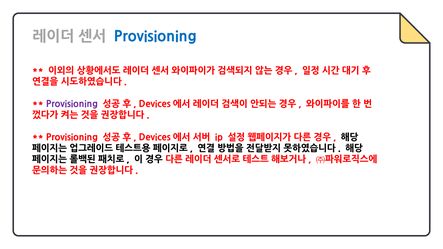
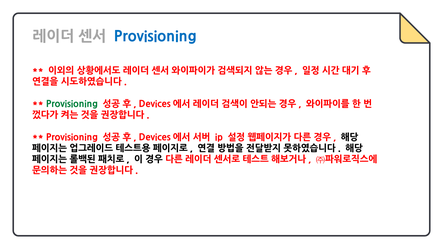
Provisioning at (72, 104) colour: purple -> green
